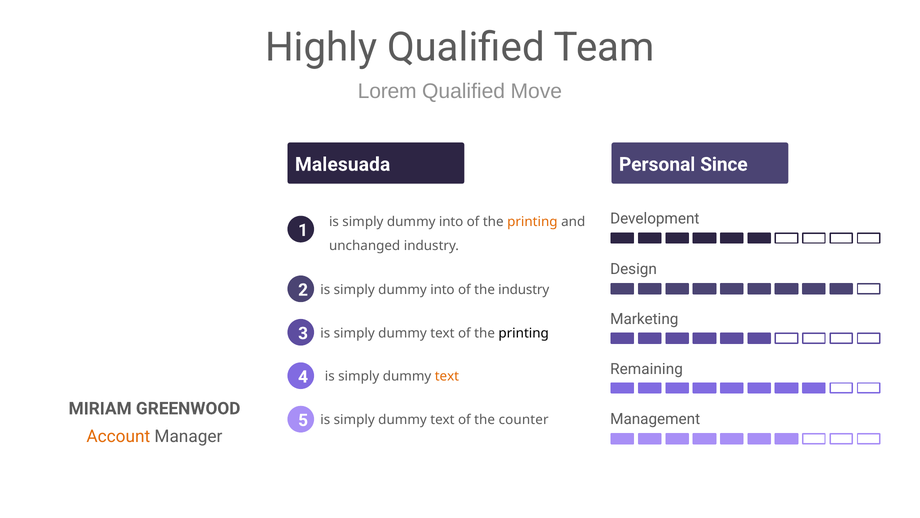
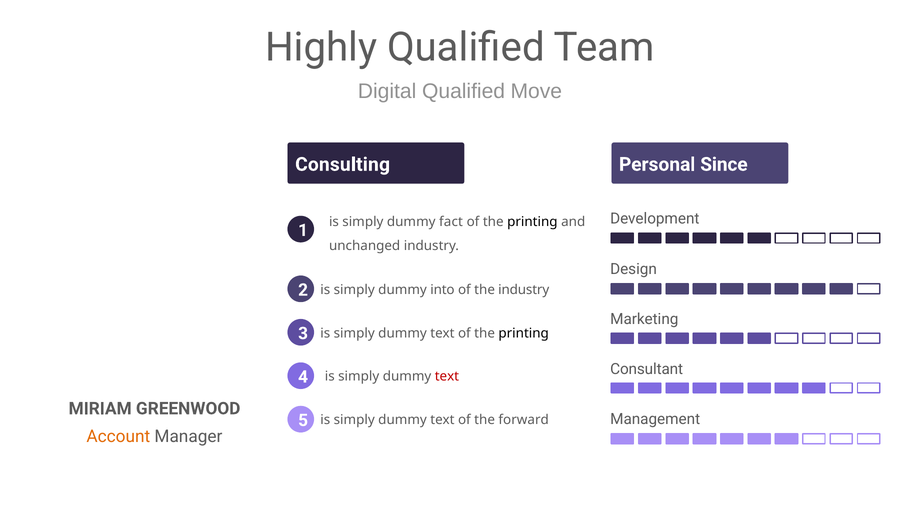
Lorem: Lorem -> Digital
Malesuada: Malesuada -> Consulting
into at (451, 221): into -> fact
printing at (532, 221) colour: orange -> black
Remaining: Remaining -> Consultant
text at (447, 376) colour: orange -> red
counter: counter -> forward
